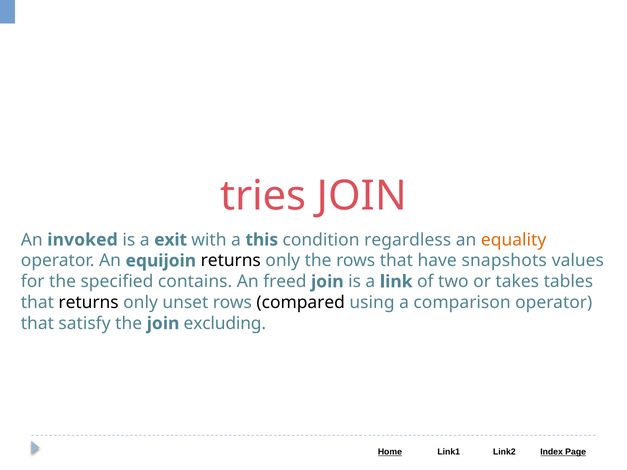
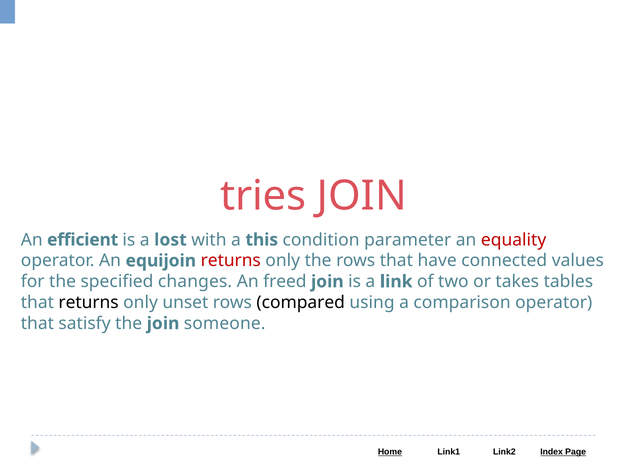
invoked: invoked -> efficient
exit: exit -> lost
regardless: regardless -> parameter
equality colour: orange -> red
returns at (231, 261) colour: black -> red
snapshots: snapshots -> connected
contains: contains -> changes
excluding: excluding -> someone
